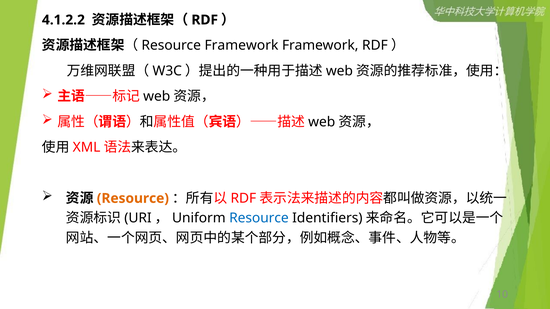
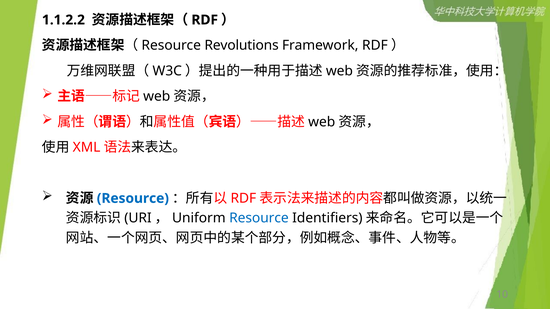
4.1.2.2: 4.1.2.2 -> 1.1.2.2
Resource Framework: Framework -> Revolutions
Resource at (133, 199) colour: orange -> blue
